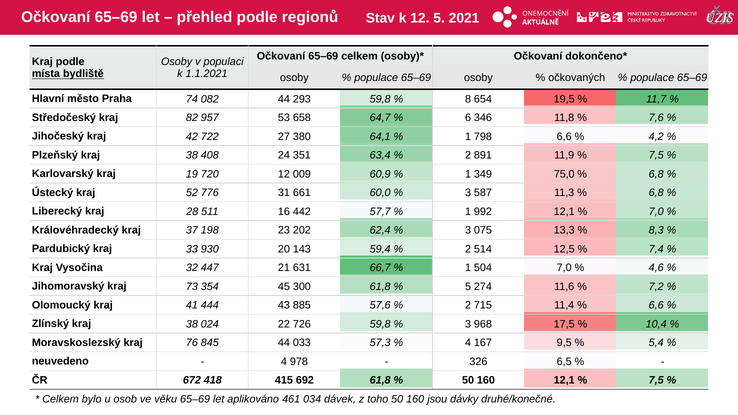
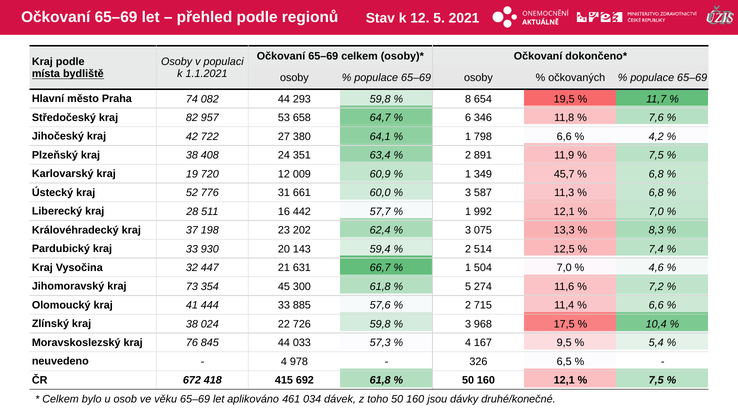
75,0: 75,0 -> 45,7
444 43: 43 -> 33
